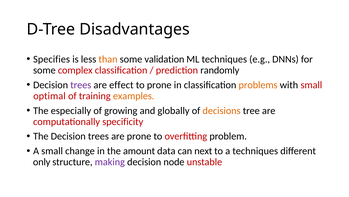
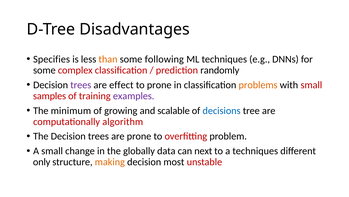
validation: validation -> following
optimal: optimal -> samples
examples colour: orange -> purple
especially: especially -> minimum
globally: globally -> scalable
decisions colour: orange -> blue
specificity: specificity -> algorithm
amount: amount -> globally
making colour: purple -> orange
node: node -> most
